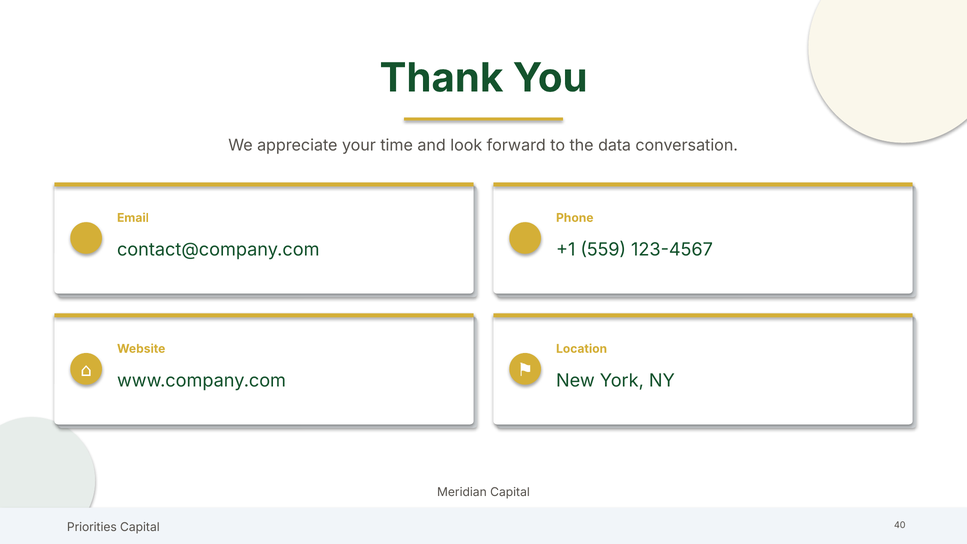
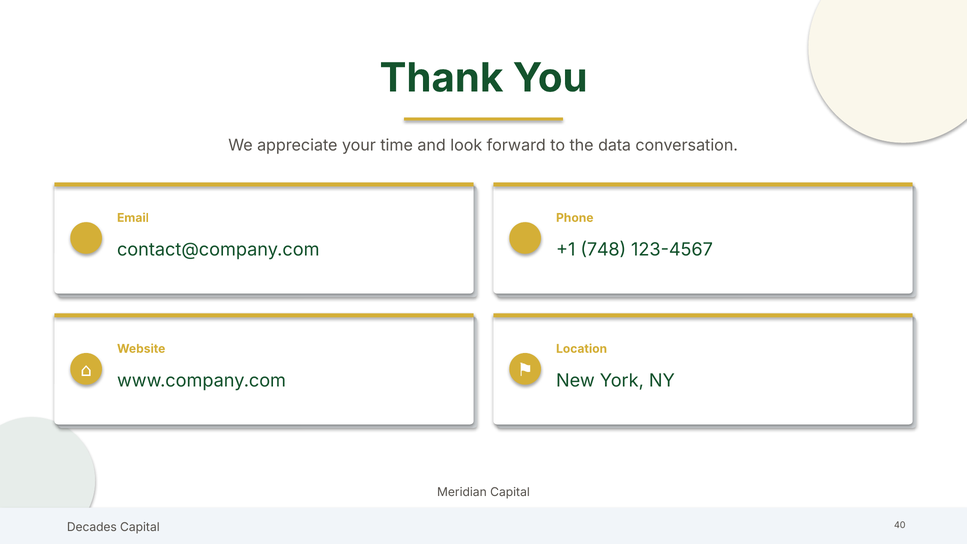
559: 559 -> 748
Priorities: Priorities -> Decades
